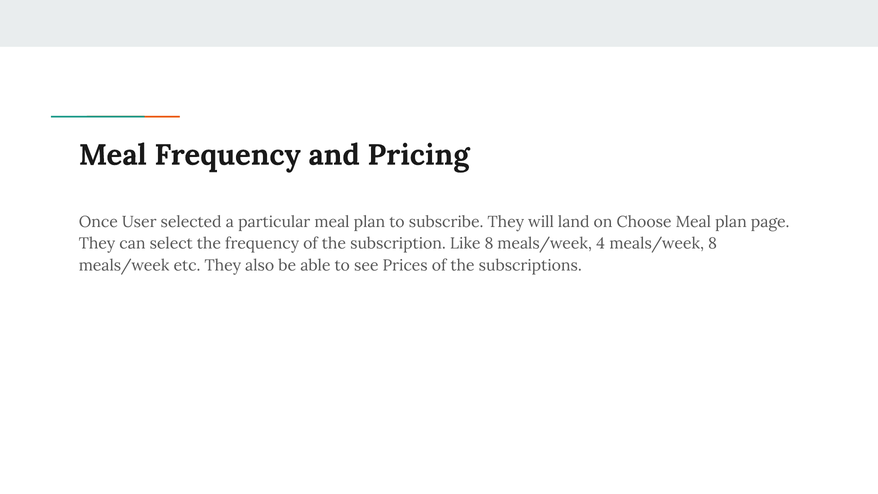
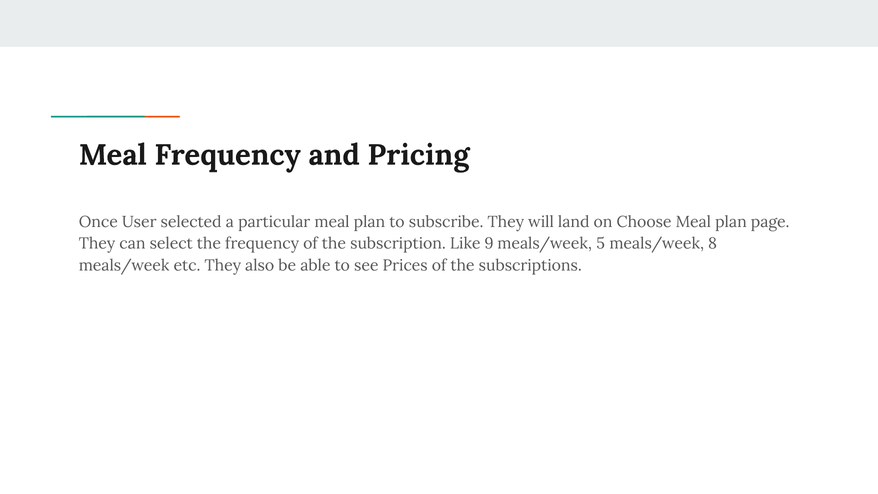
Like 8: 8 -> 9
4: 4 -> 5
